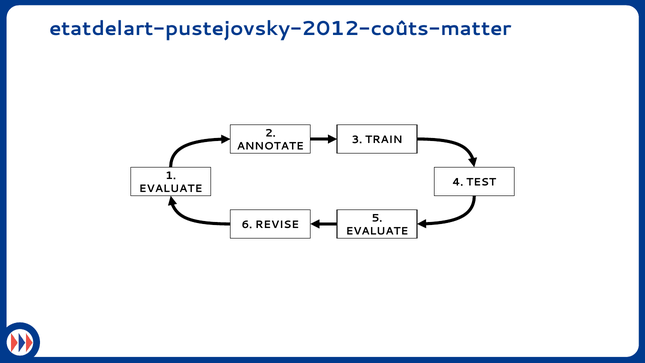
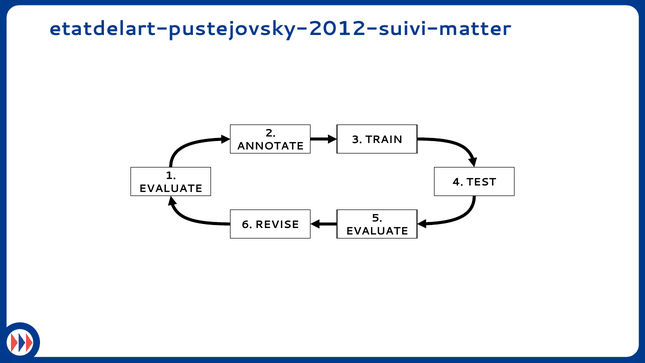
etatdelart-pustejovsky-2012-coûts-matter: etatdelart-pustejovsky-2012-coûts-matter -> etatdelart-pustejovsky-2012-suivi-matter
